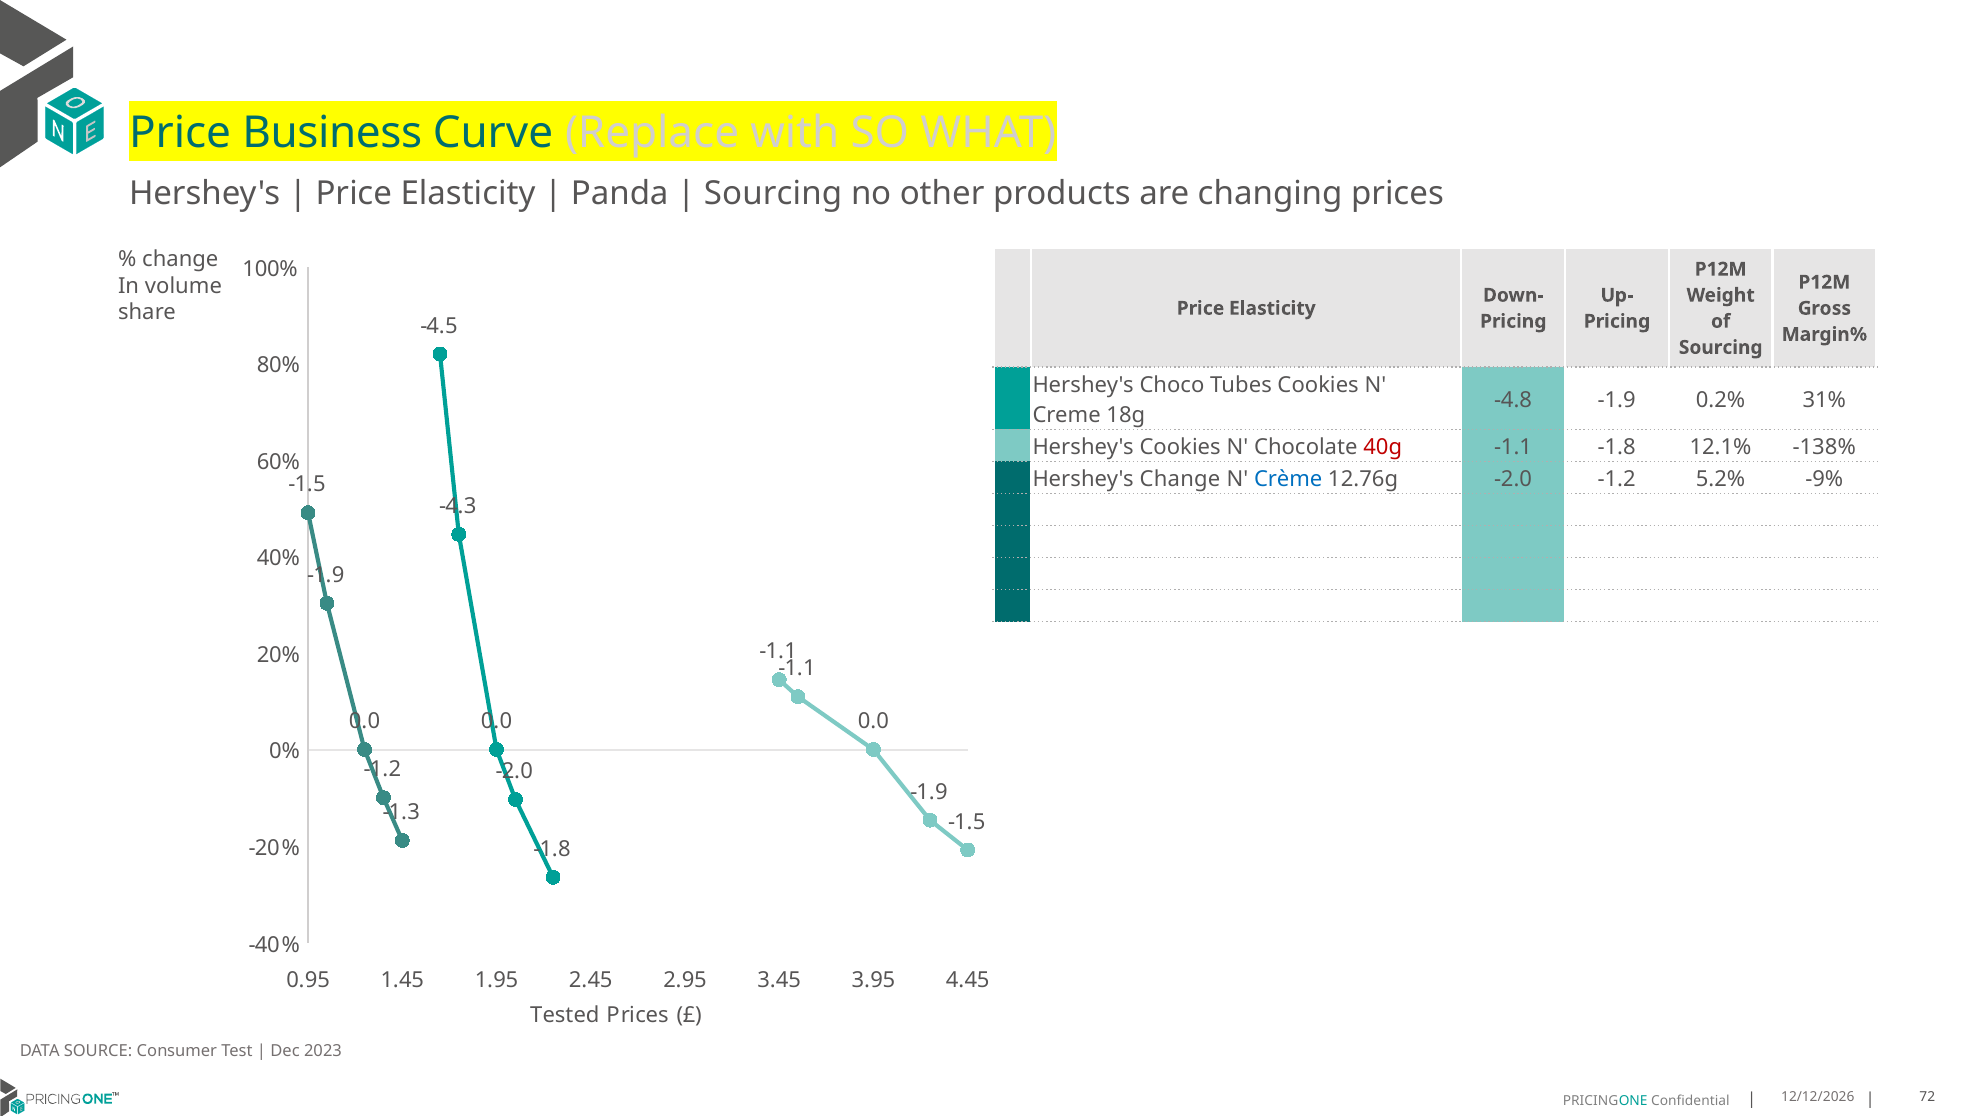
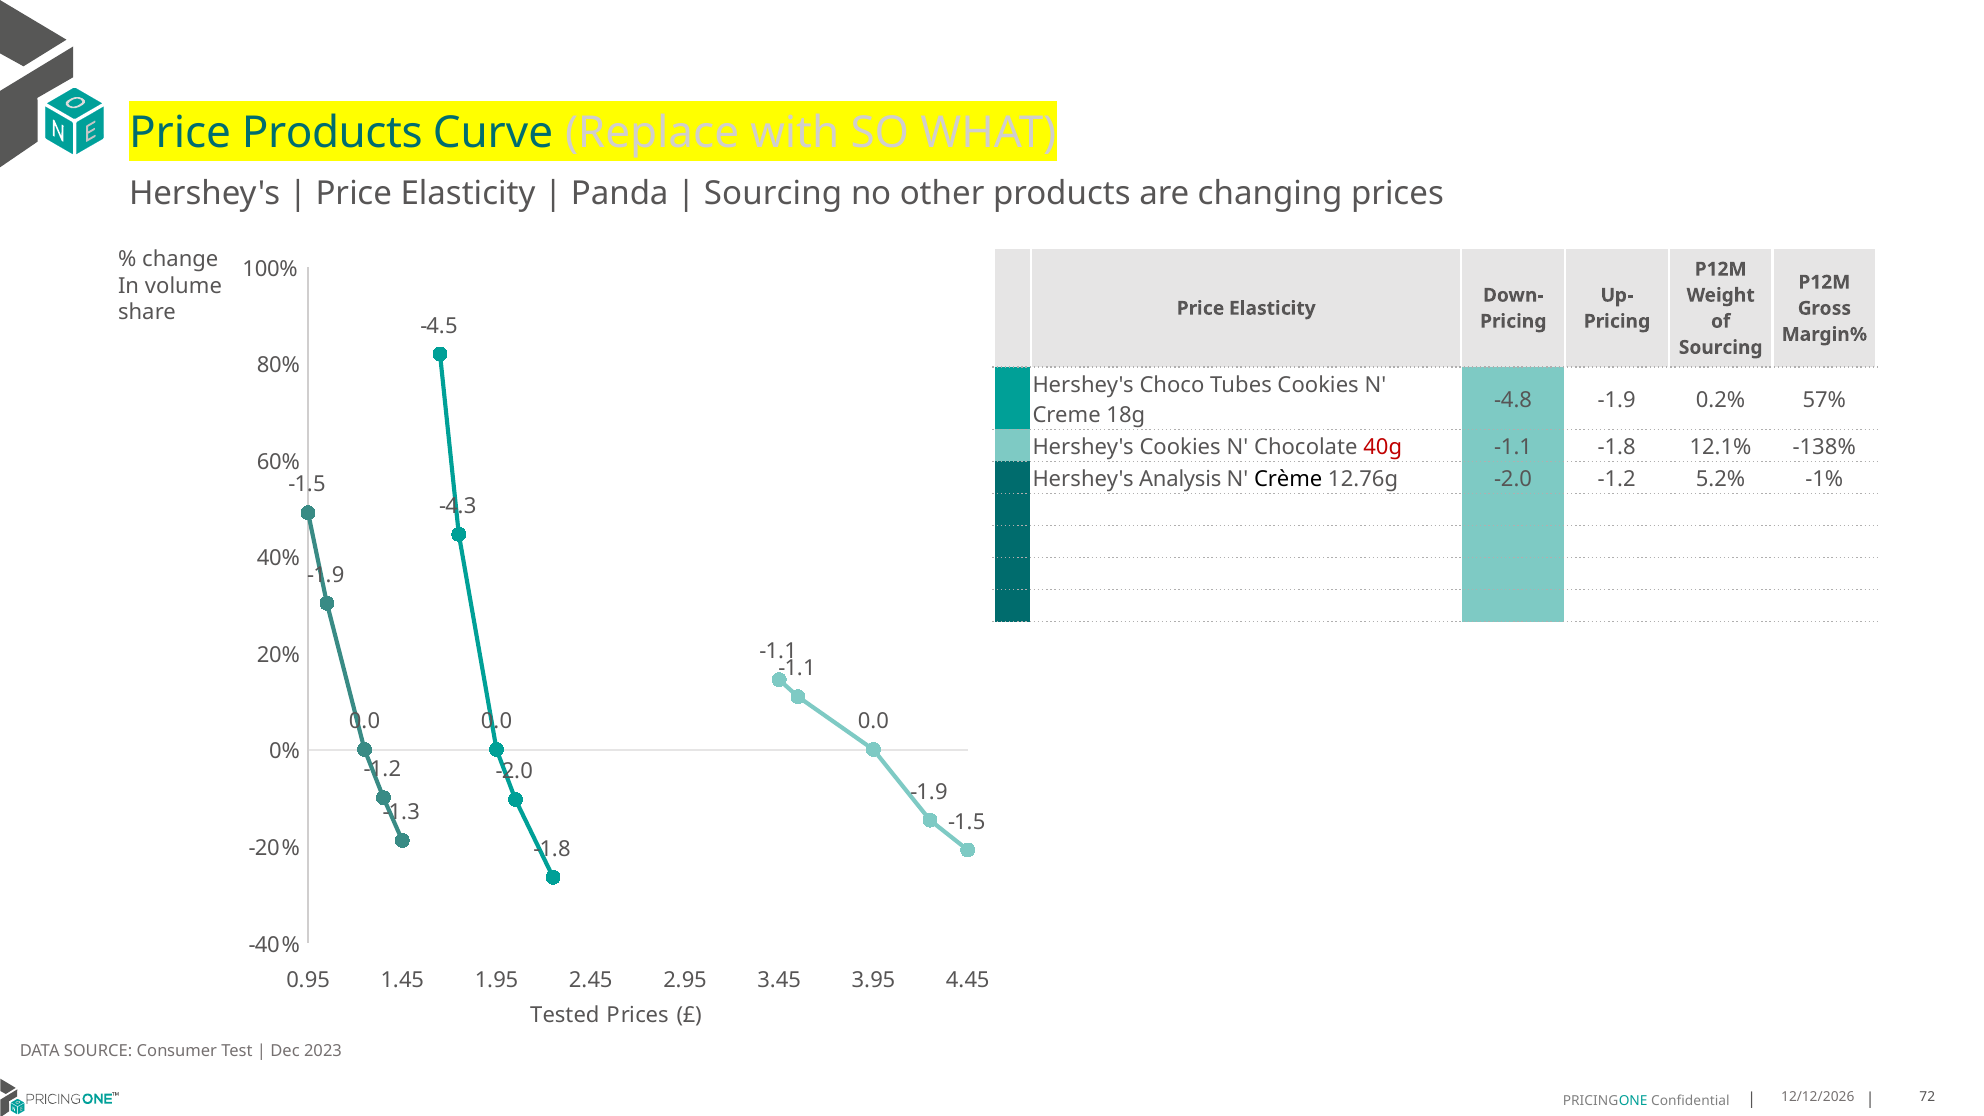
Price Business: Business -> Products
31%: 31% -> 57%
Hershey's Change: Change -> Analysis
Crème colour: blue -> black
-9%: -9% -> -1%
